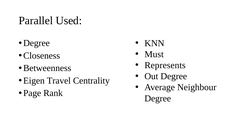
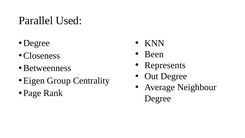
Must: Must -> Been
Travel: Travel -> Group
